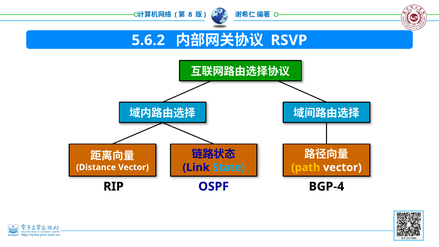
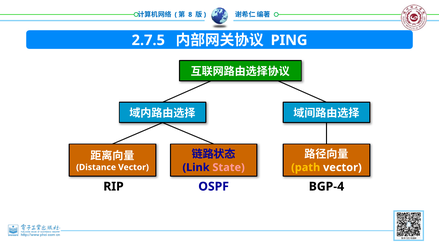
5.6.2: 5.6.2 -> 2.7.5
RSVP: RSVP -> PING
State colour: light blue -> pink
